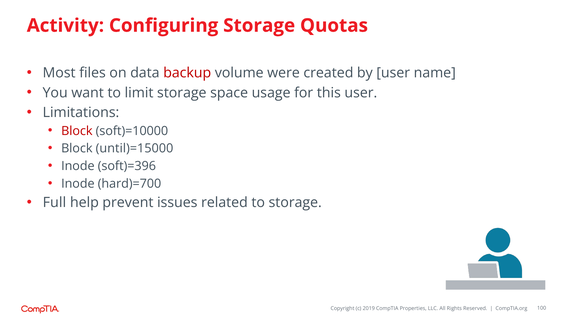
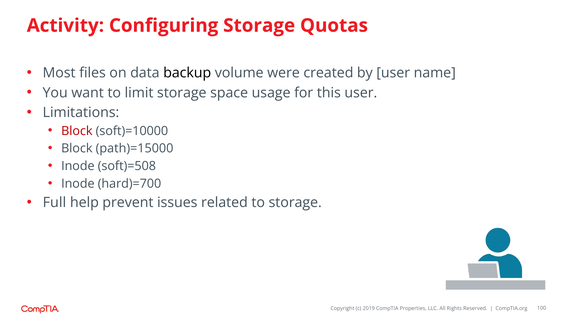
backup colour: red -> black
until)=15000: until)=15000 -> path)=15000
soft)=396: soft)=396 -> soft)=508
